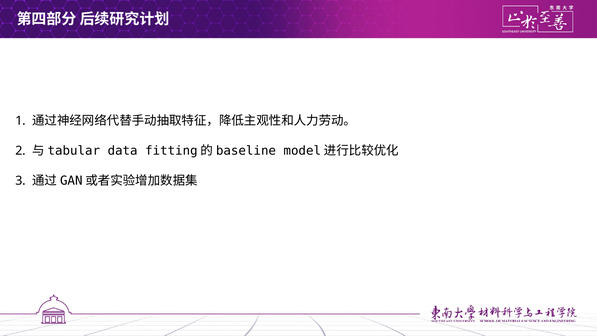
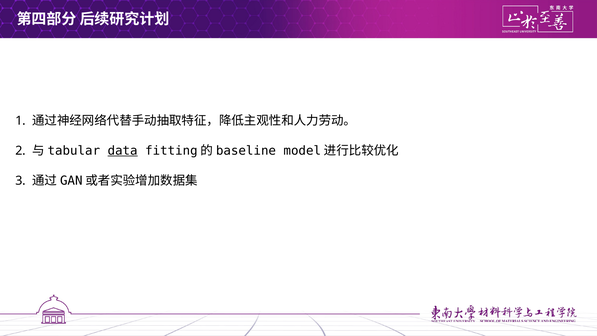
data underline: none -> present
